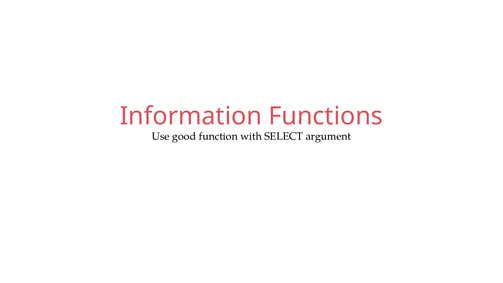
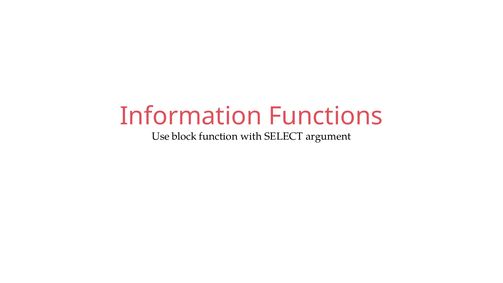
good: good -> block
